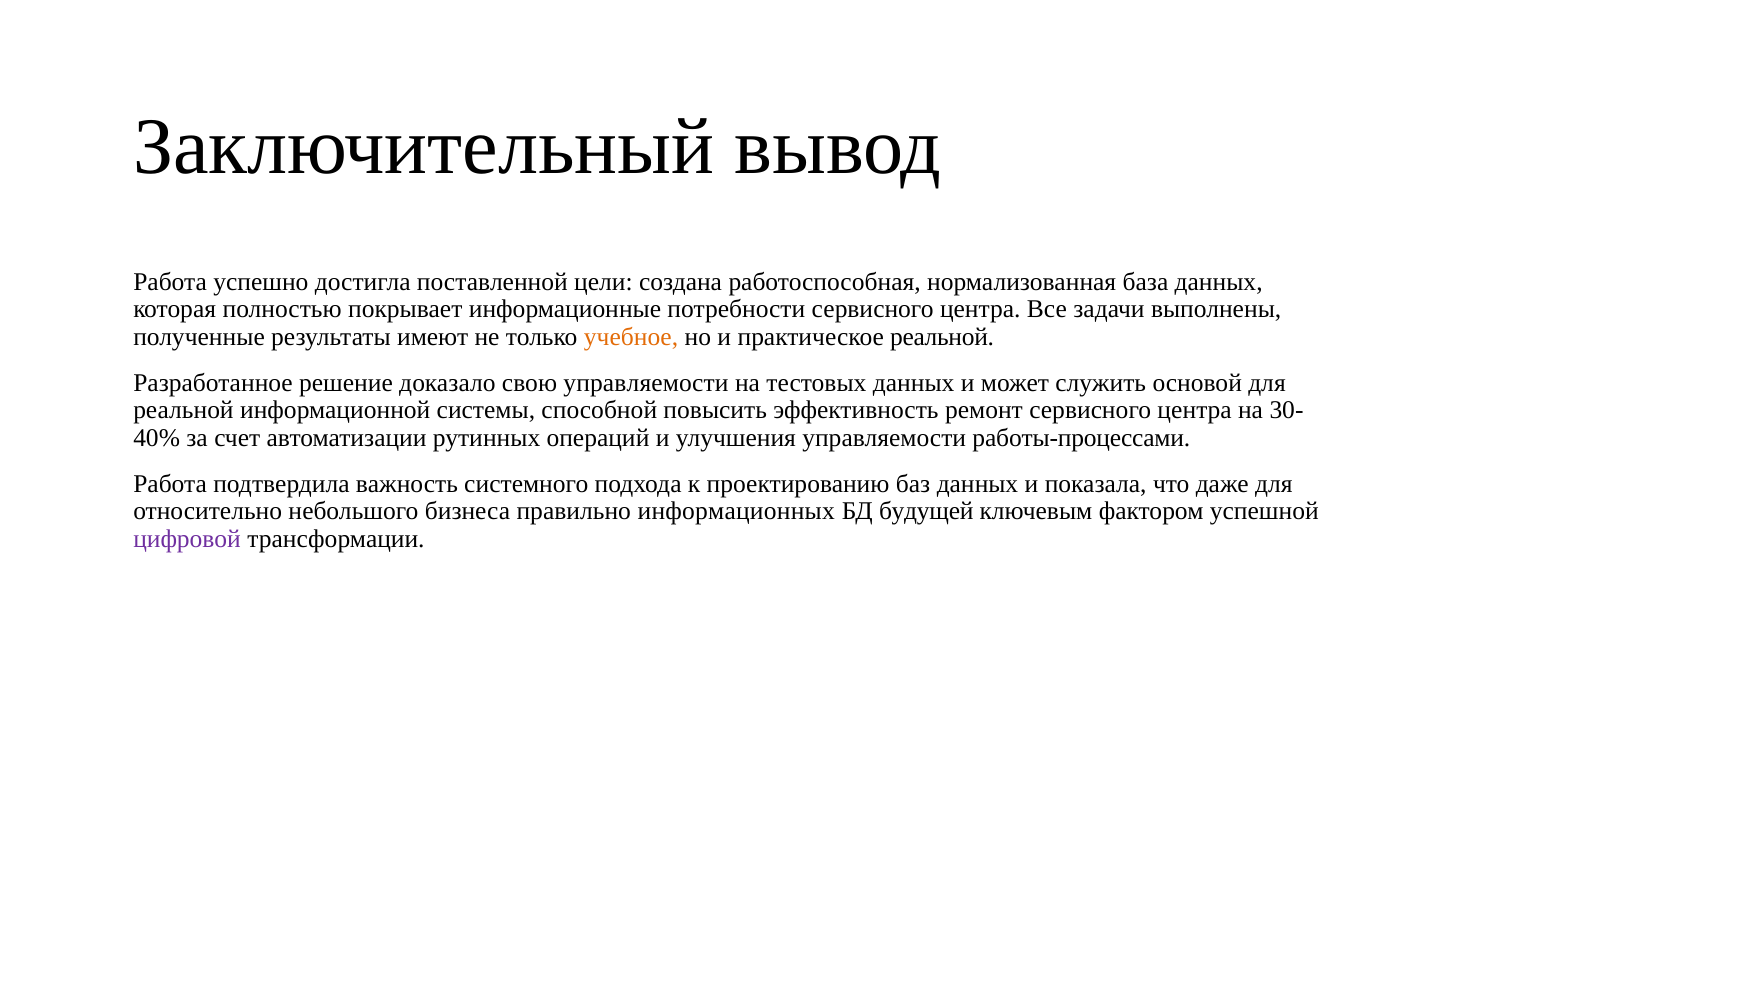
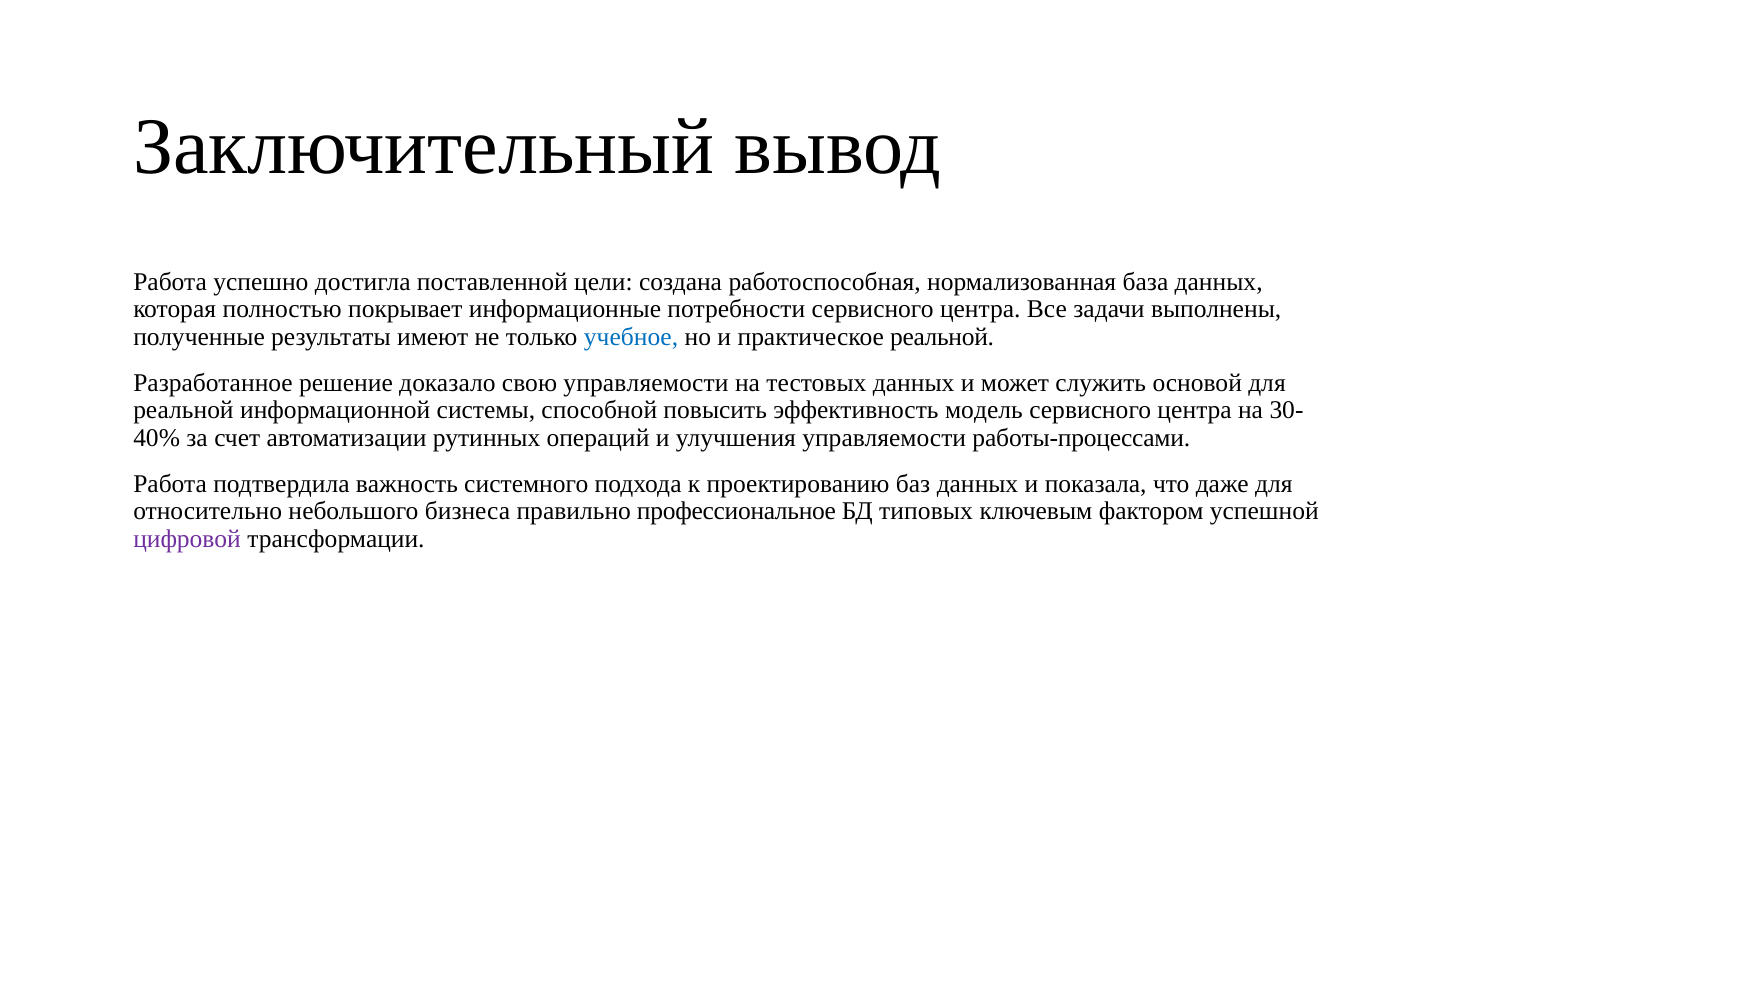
учебное colour: orange -> blue
ремонт: ремонт -> модель
информационных: информационных -> профессиональное
будущей: будущей -> типовых
